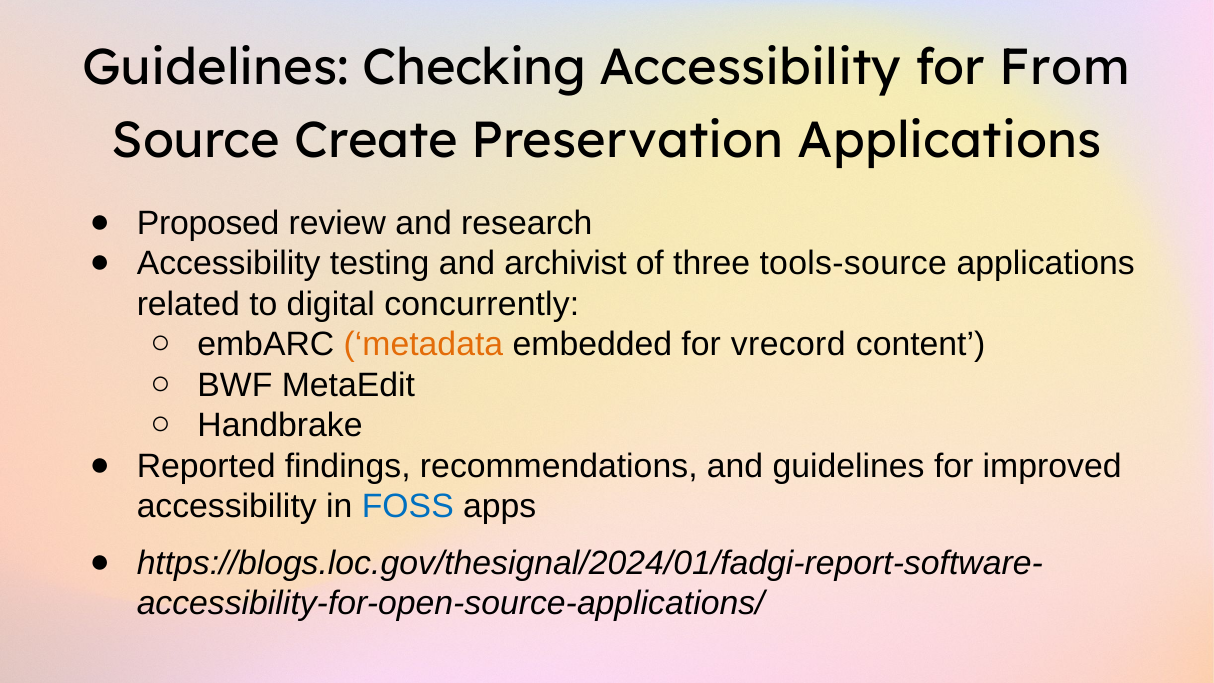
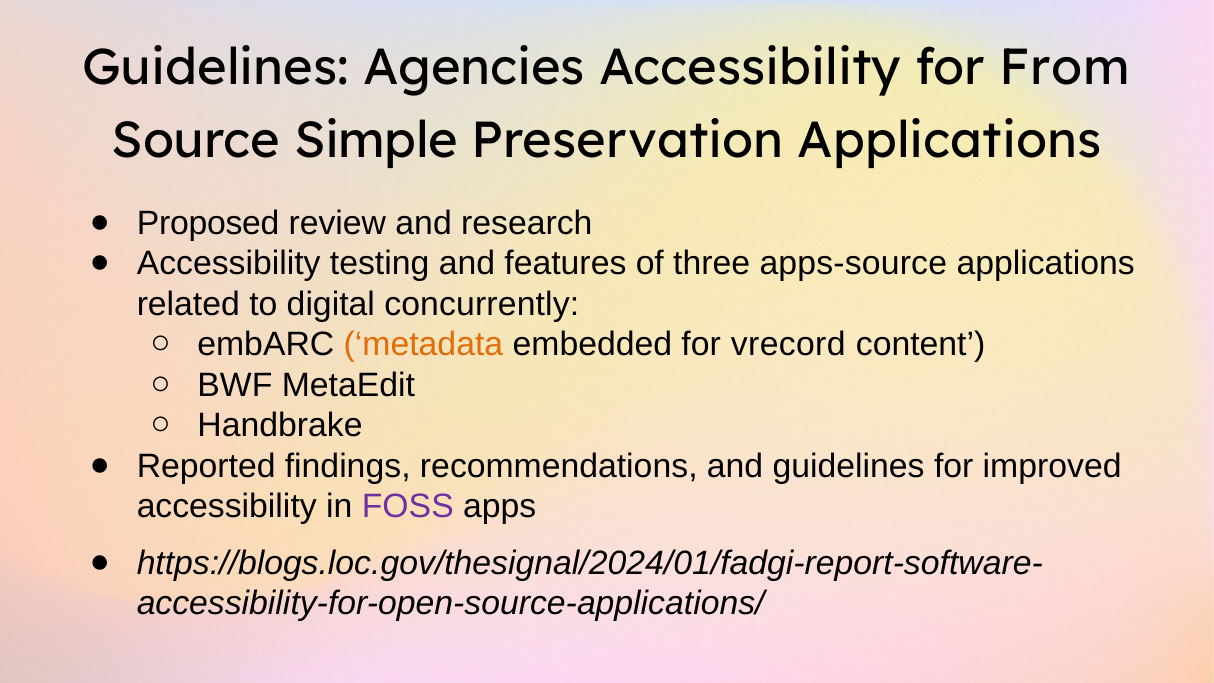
Checking: Checking -> Agencies
Create: Create -> Simple
archivist: archivist -> features
tools-source: tools-source -> apps-source
FOSS colour: blue -> purple
